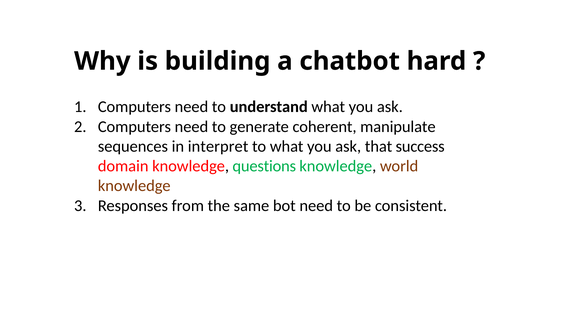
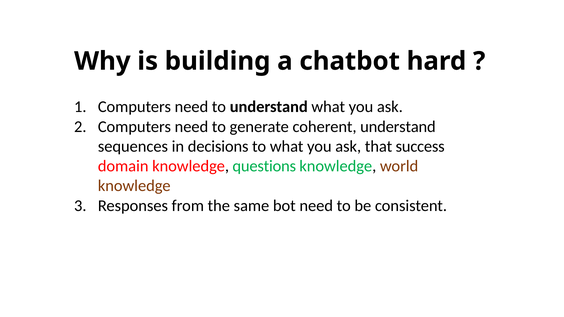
coherent manipulate: manipulate -> understand
interpret: interpret -> decisions
